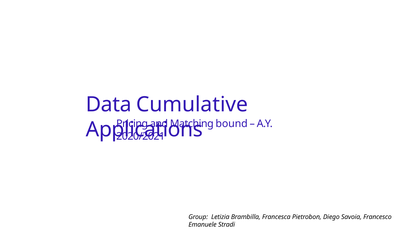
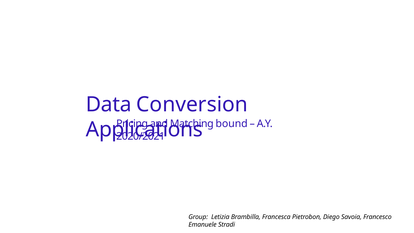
Cumulative: Cumulative -> Conversion
